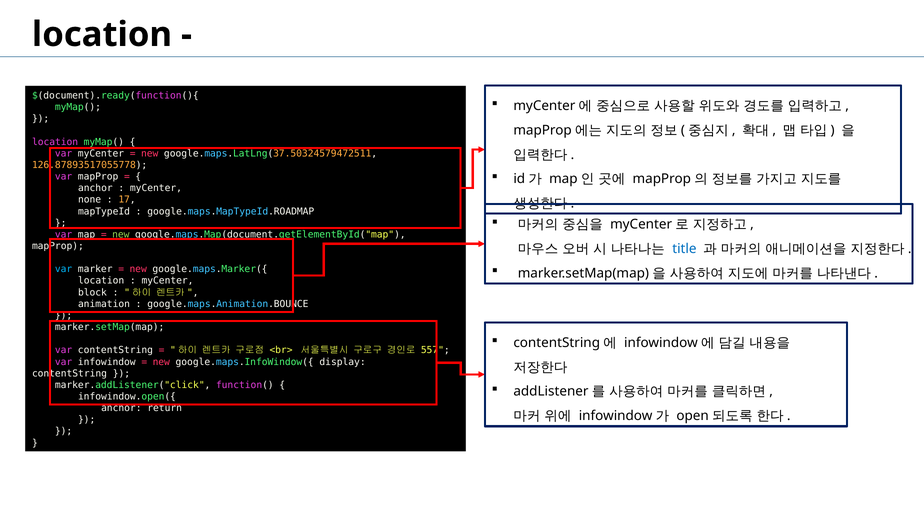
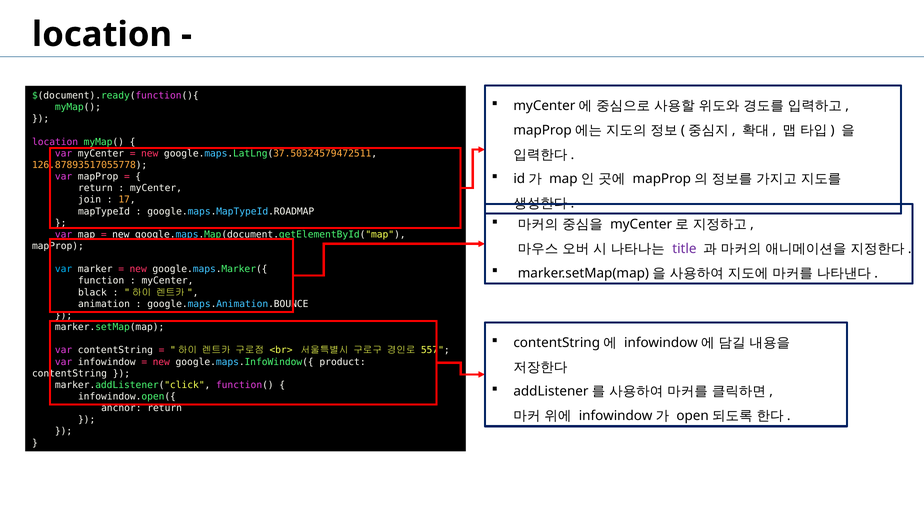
anchor at (95, 188): anchor -> return
none: none -> join
new at (121, 234) colour: light green -> white
title colour: blue -> purple
location at (101, 281): location -> function
block: block -> black
display: display -> product
